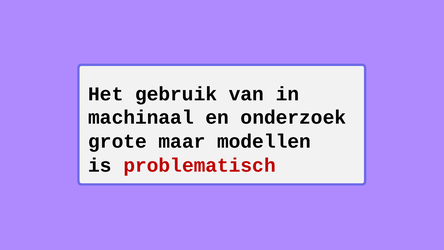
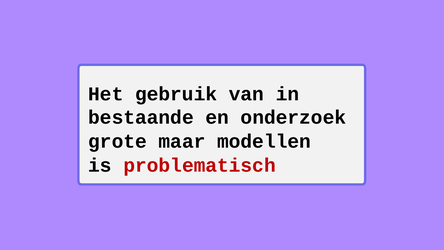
machinaal: machinaal -> bestaande
